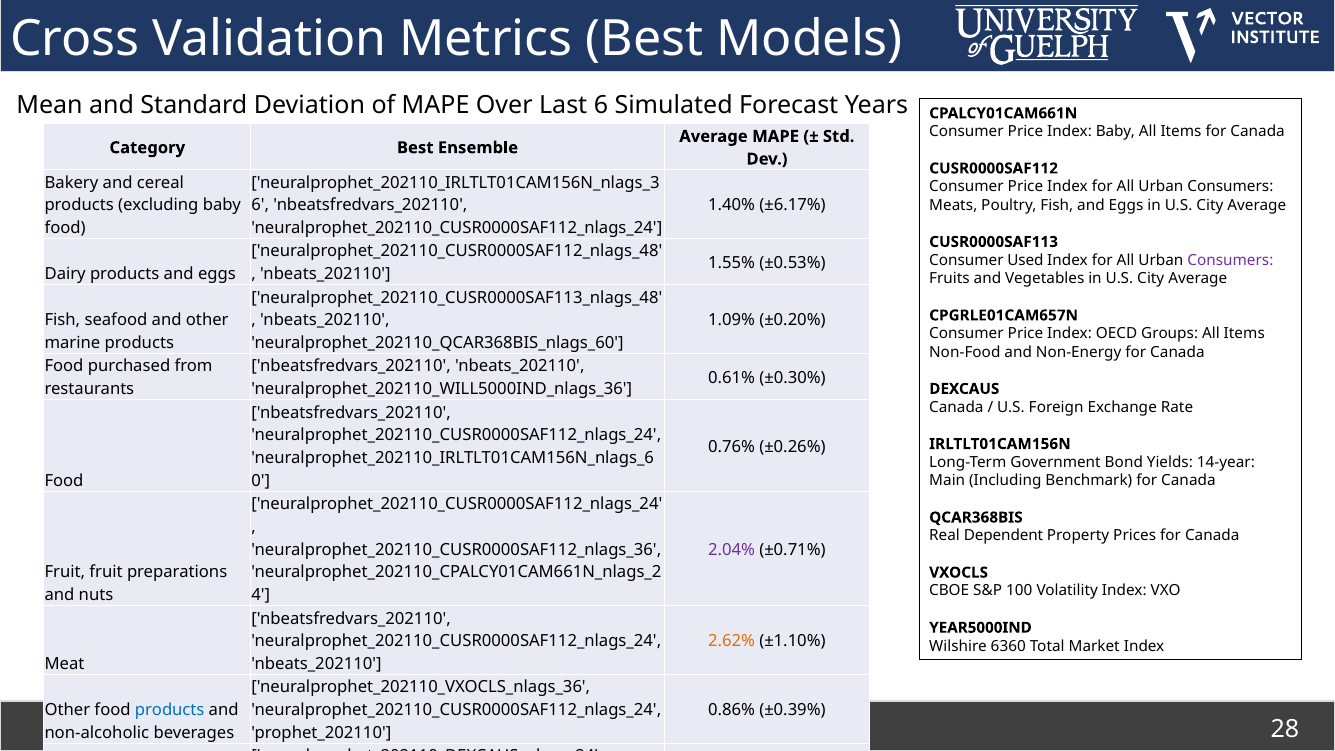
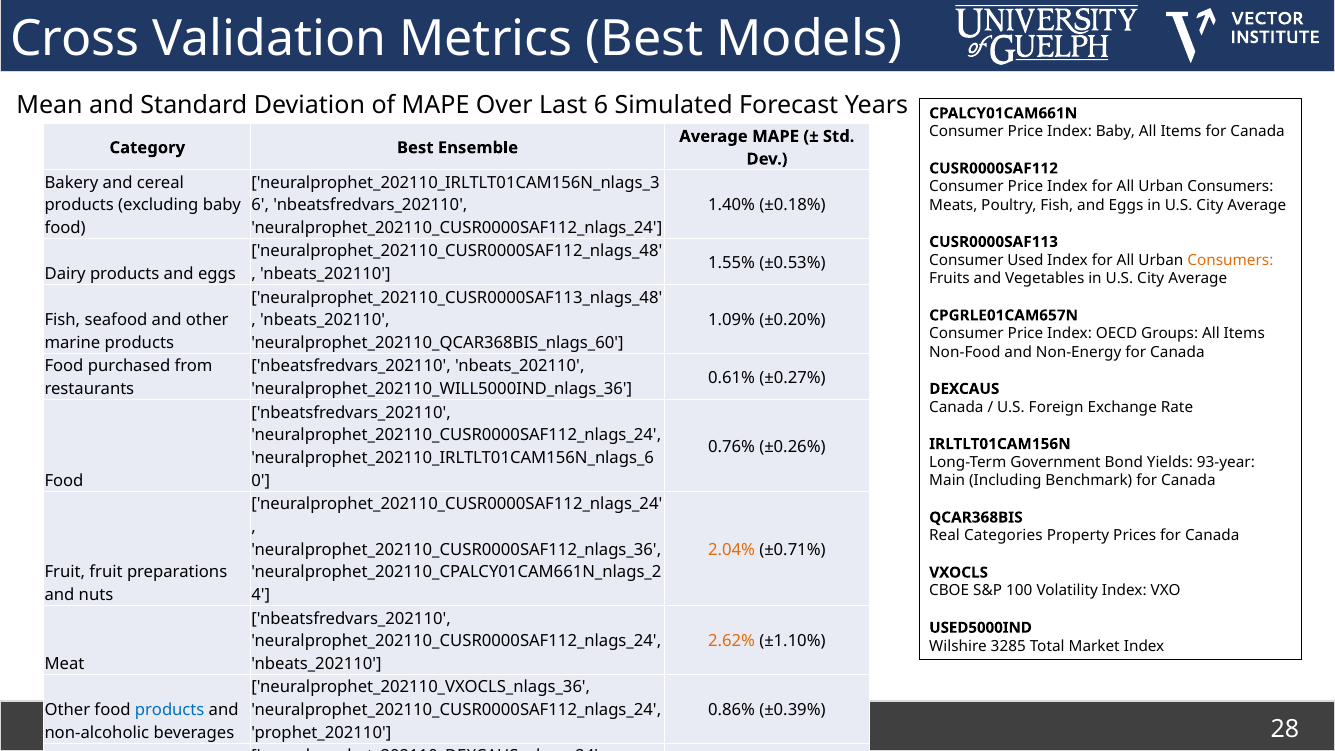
±6.17%: ±6.17% -> ±0.18%
Consumers at (1230, 260) colour: purple -> orange
±0.30%: ±0.30% -> ±0.27%
14-year: 14-year -> 93-year
Dependent: Dependent -> Categories
2.04% colour: purple -> orange
YEAR5000IND: YEAR5000IND -> USED5000IND
6360: 6360 -> 3285
